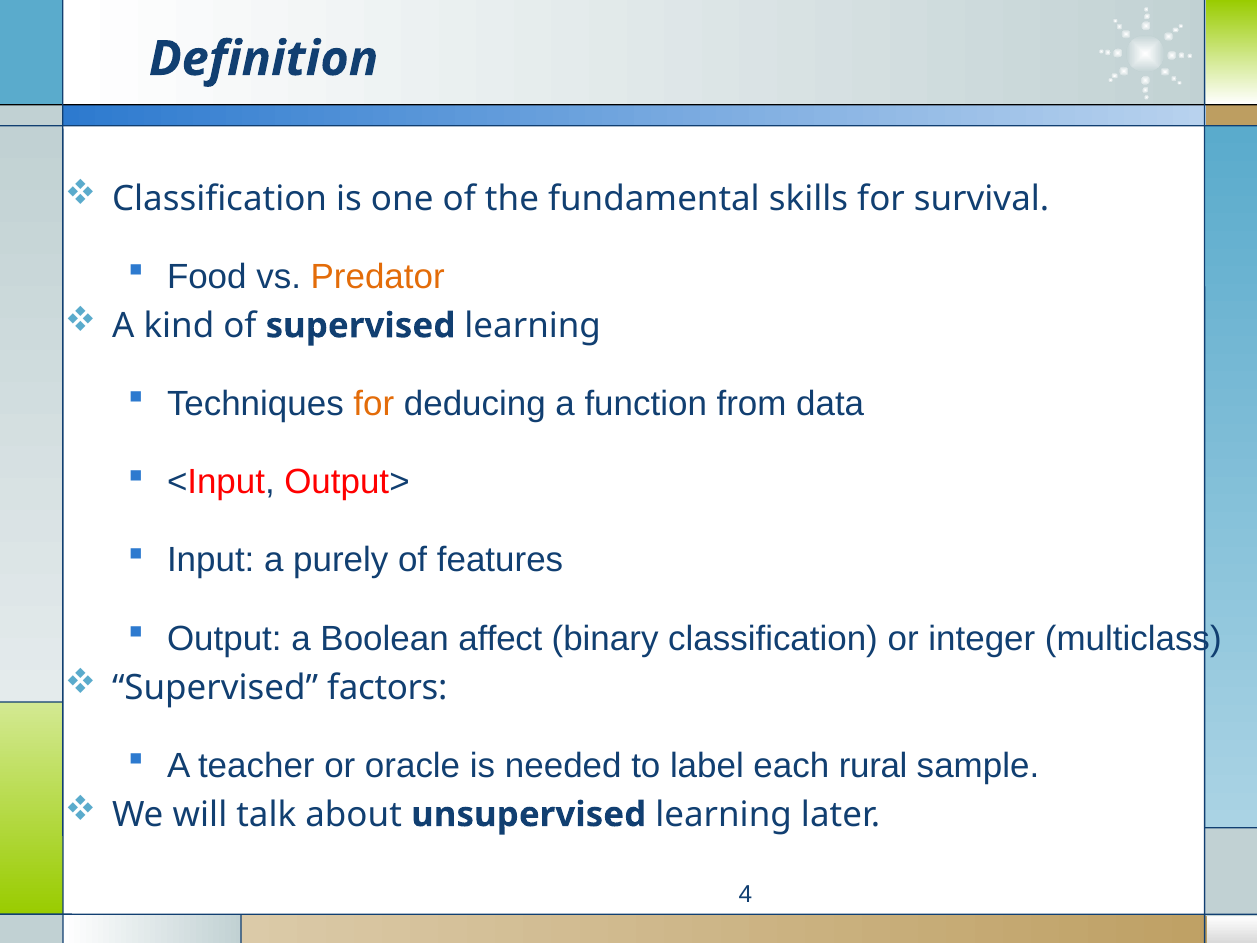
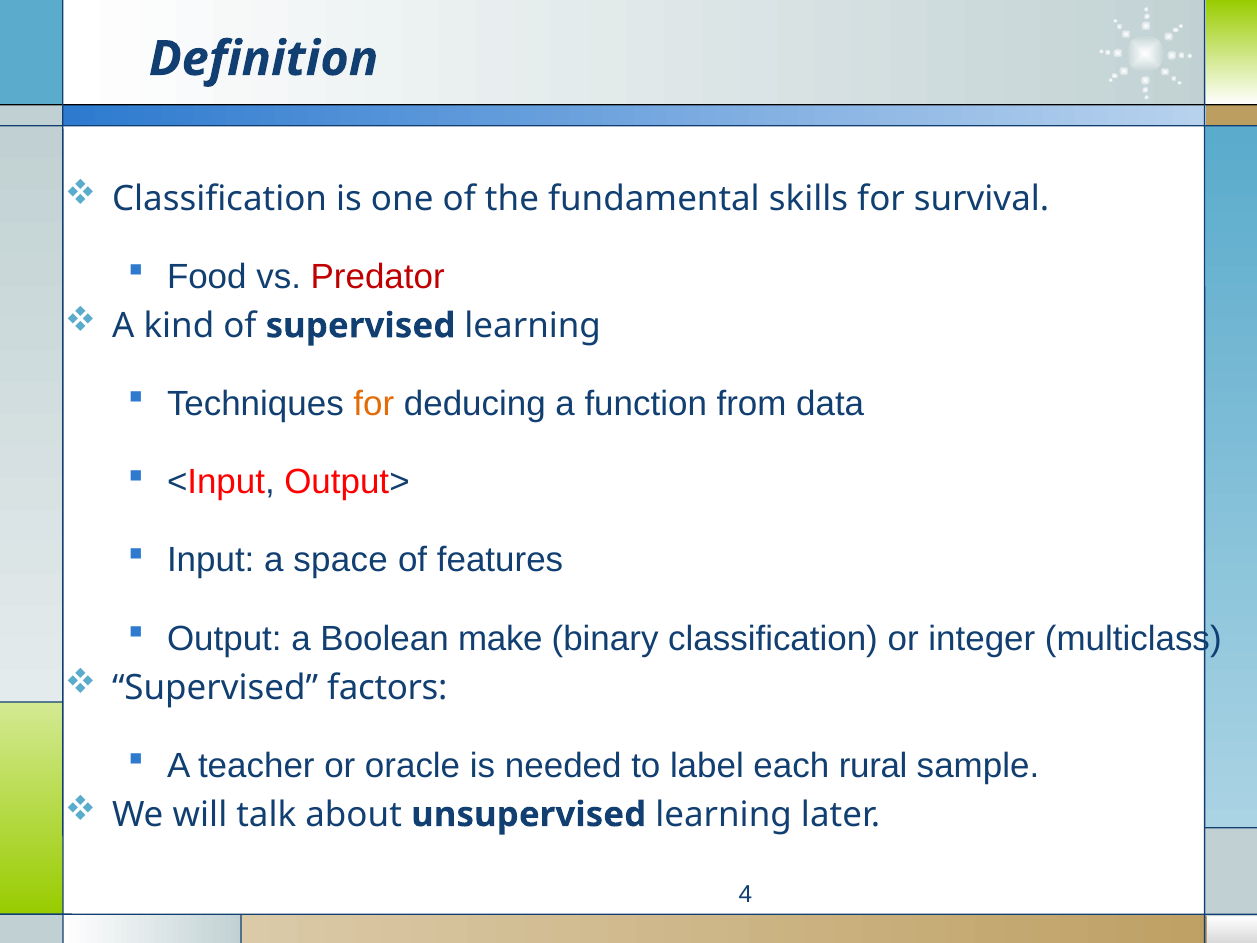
Predator colour: orange -> red
purely: purely -> space
affect: affect -> make
